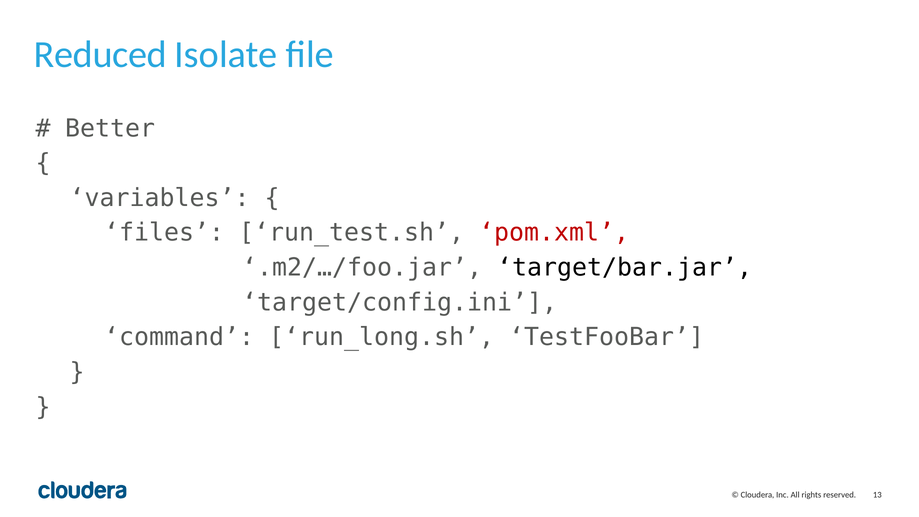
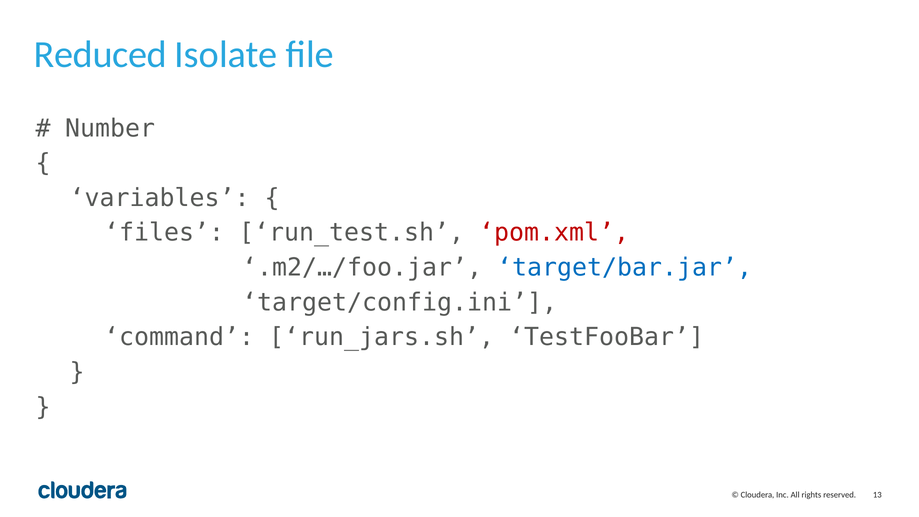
Better: Better -> Number
target/bar.jar colour: black -> blue
run_long.sh: run_long.sh -> run_jars.sh
